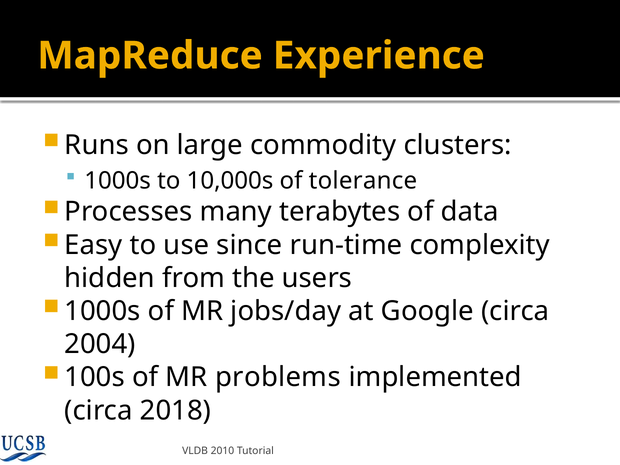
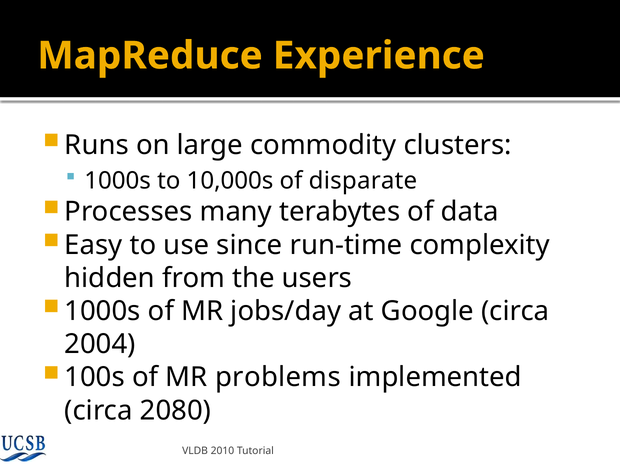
tolerance: tolerance -> disparate
2018: 2018 -> 2080
